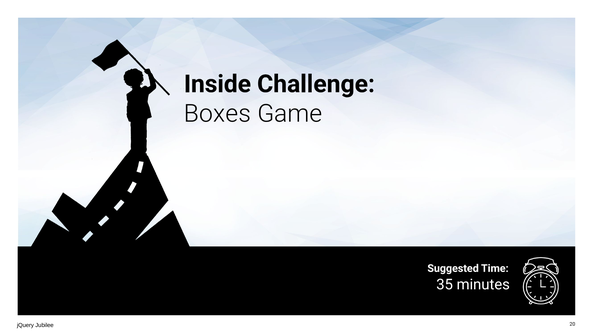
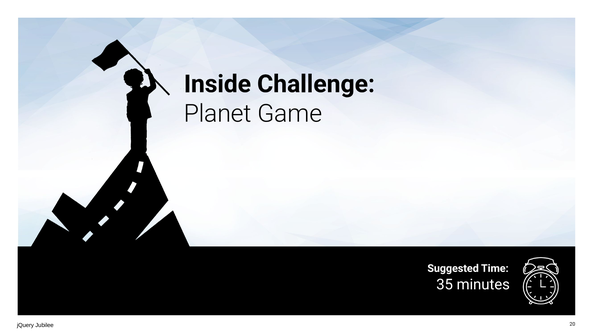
Boxes: Boxes -> Planet
